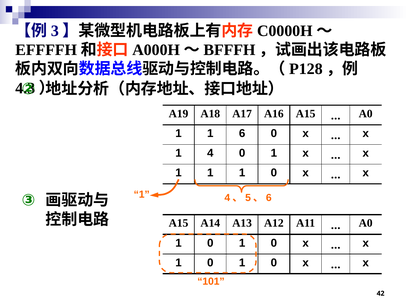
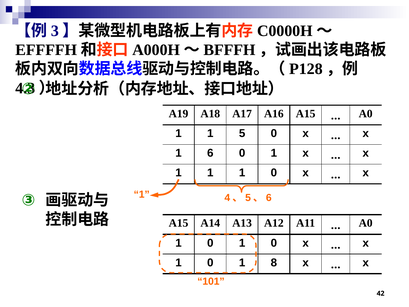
6: 6 -> 5
4: 4 -> 6
0 at (274, 262): 0 -> 8
